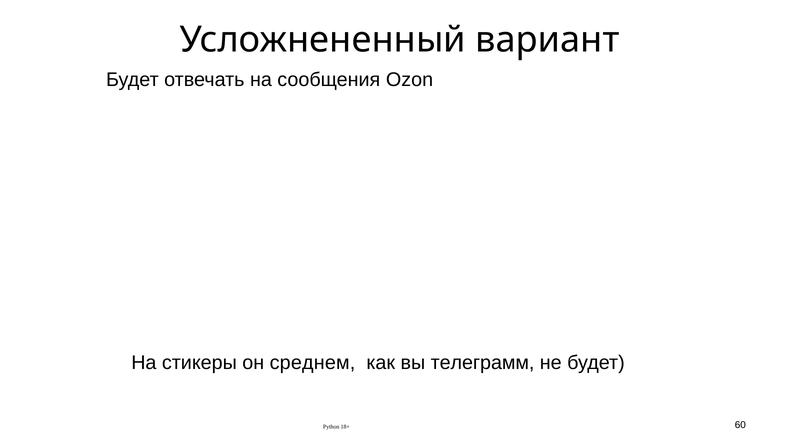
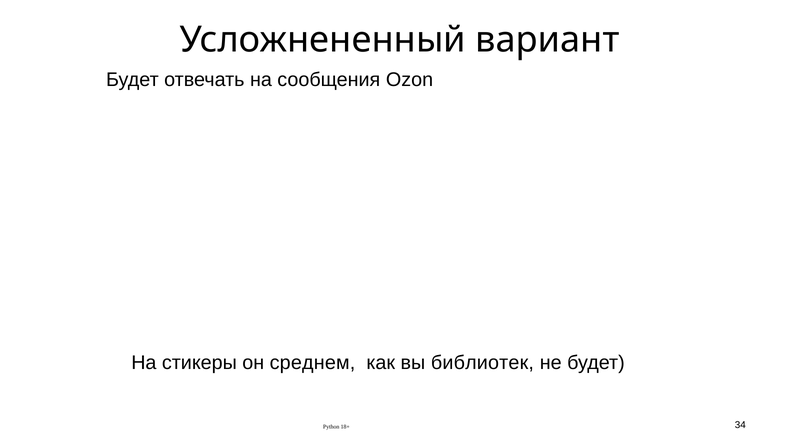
телеграмм: телеграмм -> библиотек
60: 60 -> 34
